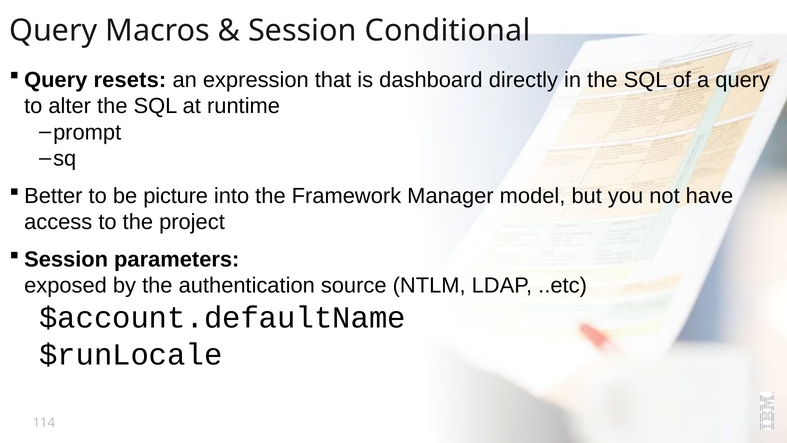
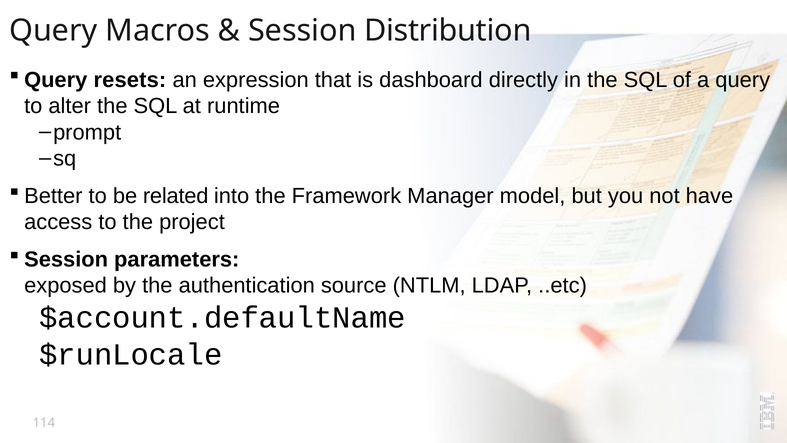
Conditional: Conditional -> Distribution
picture: picture -> related
